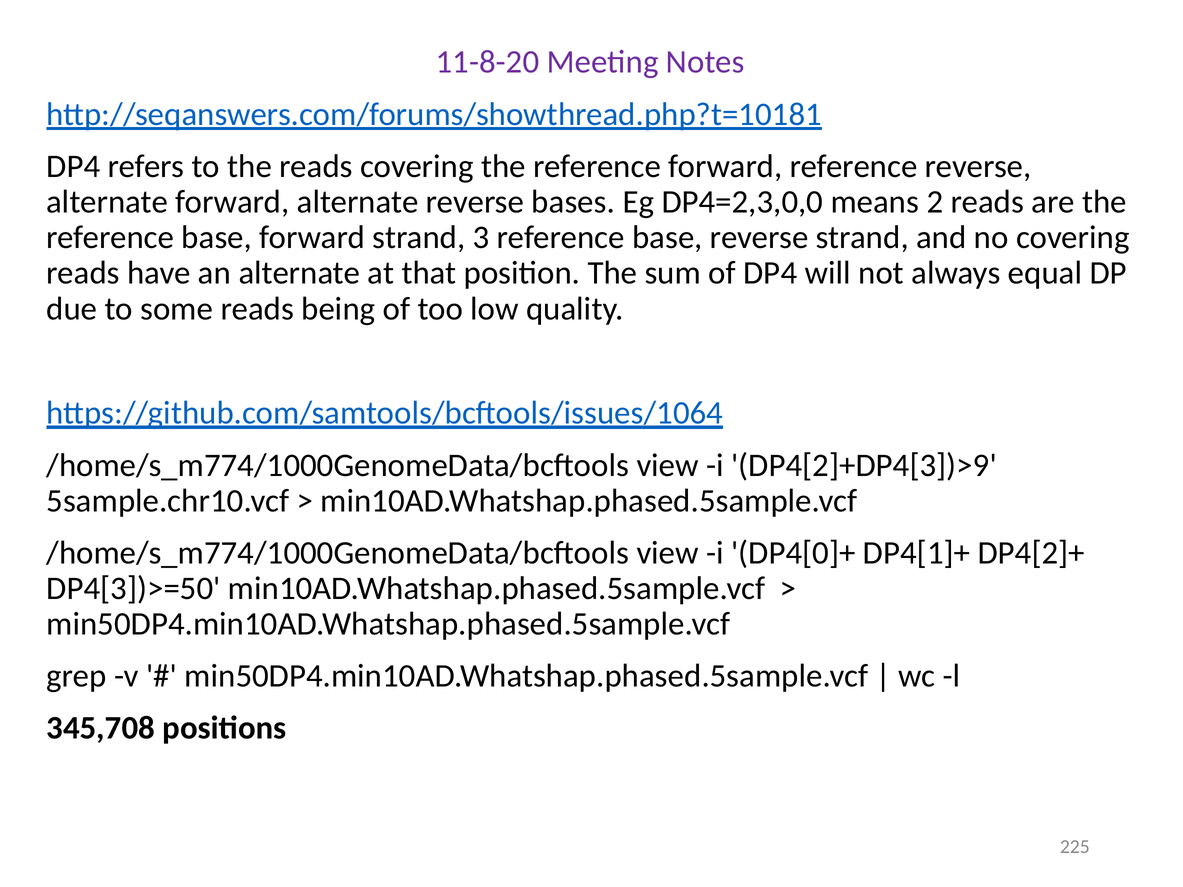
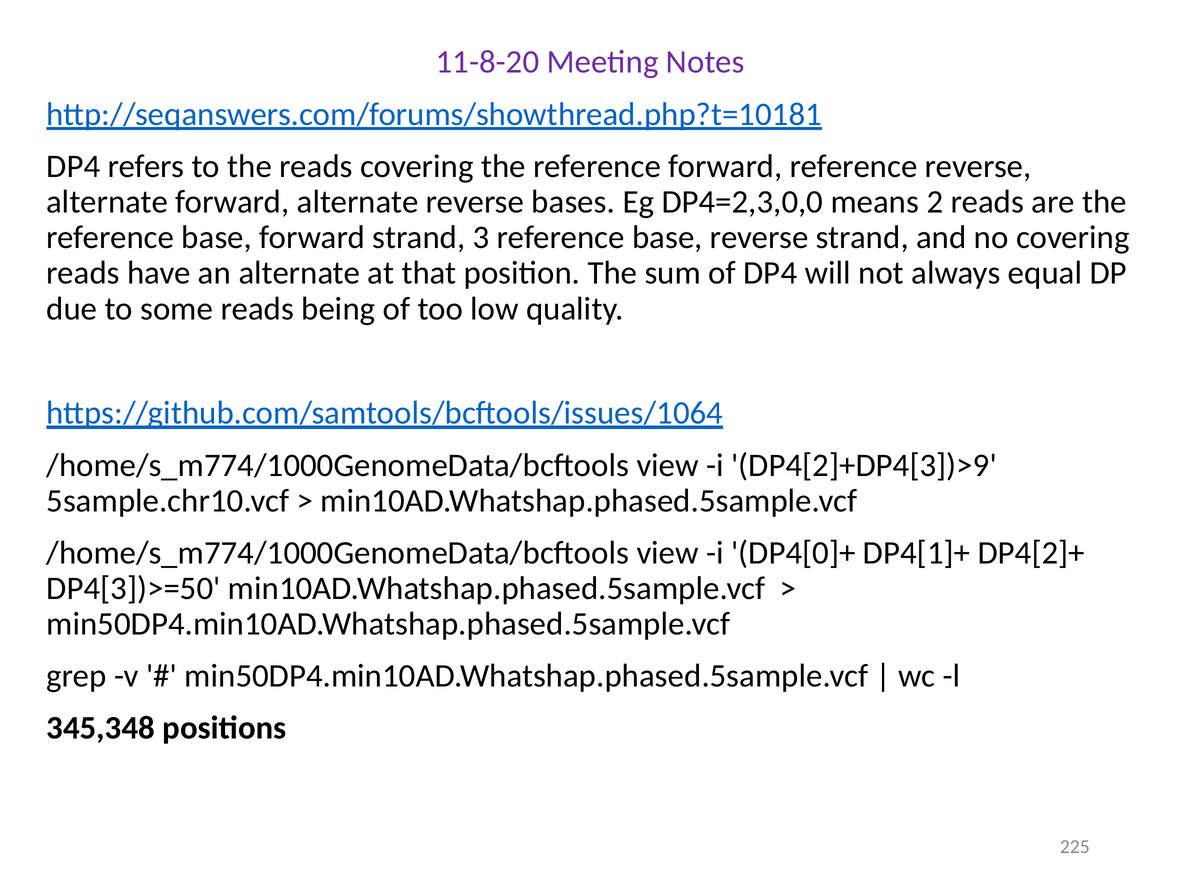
345,708: 345,708 -> 345,348
